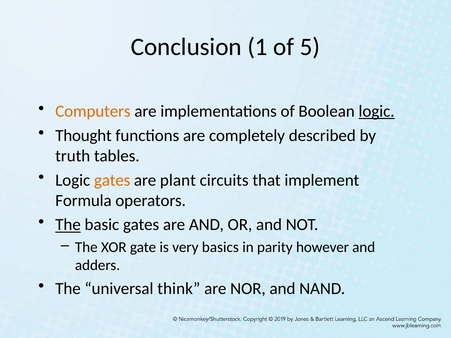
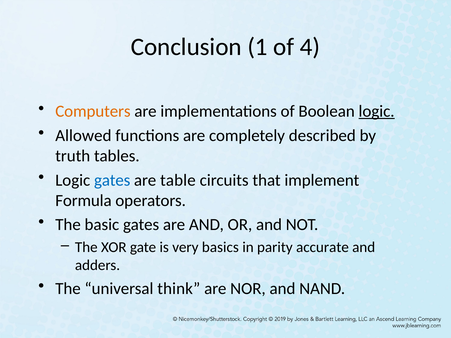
5: 5 -> 4
Thought: Thought -> Allowed
gates at (112, 180) colour: orange -> blue
plant: plant -> table
The at (68, 225) underline: present -> none
however: however -> accurate
